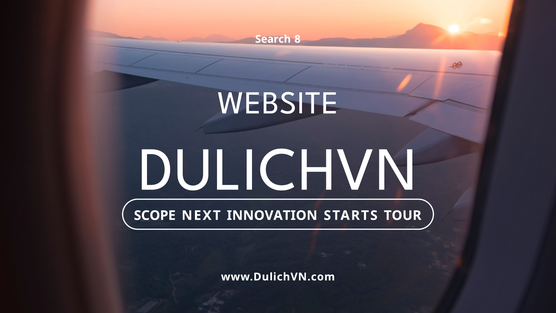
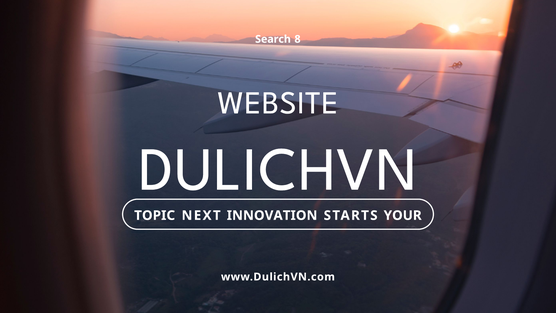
SCOPE: SCOPE -> TOPIC
TOUR: TOUR -> YOUR
